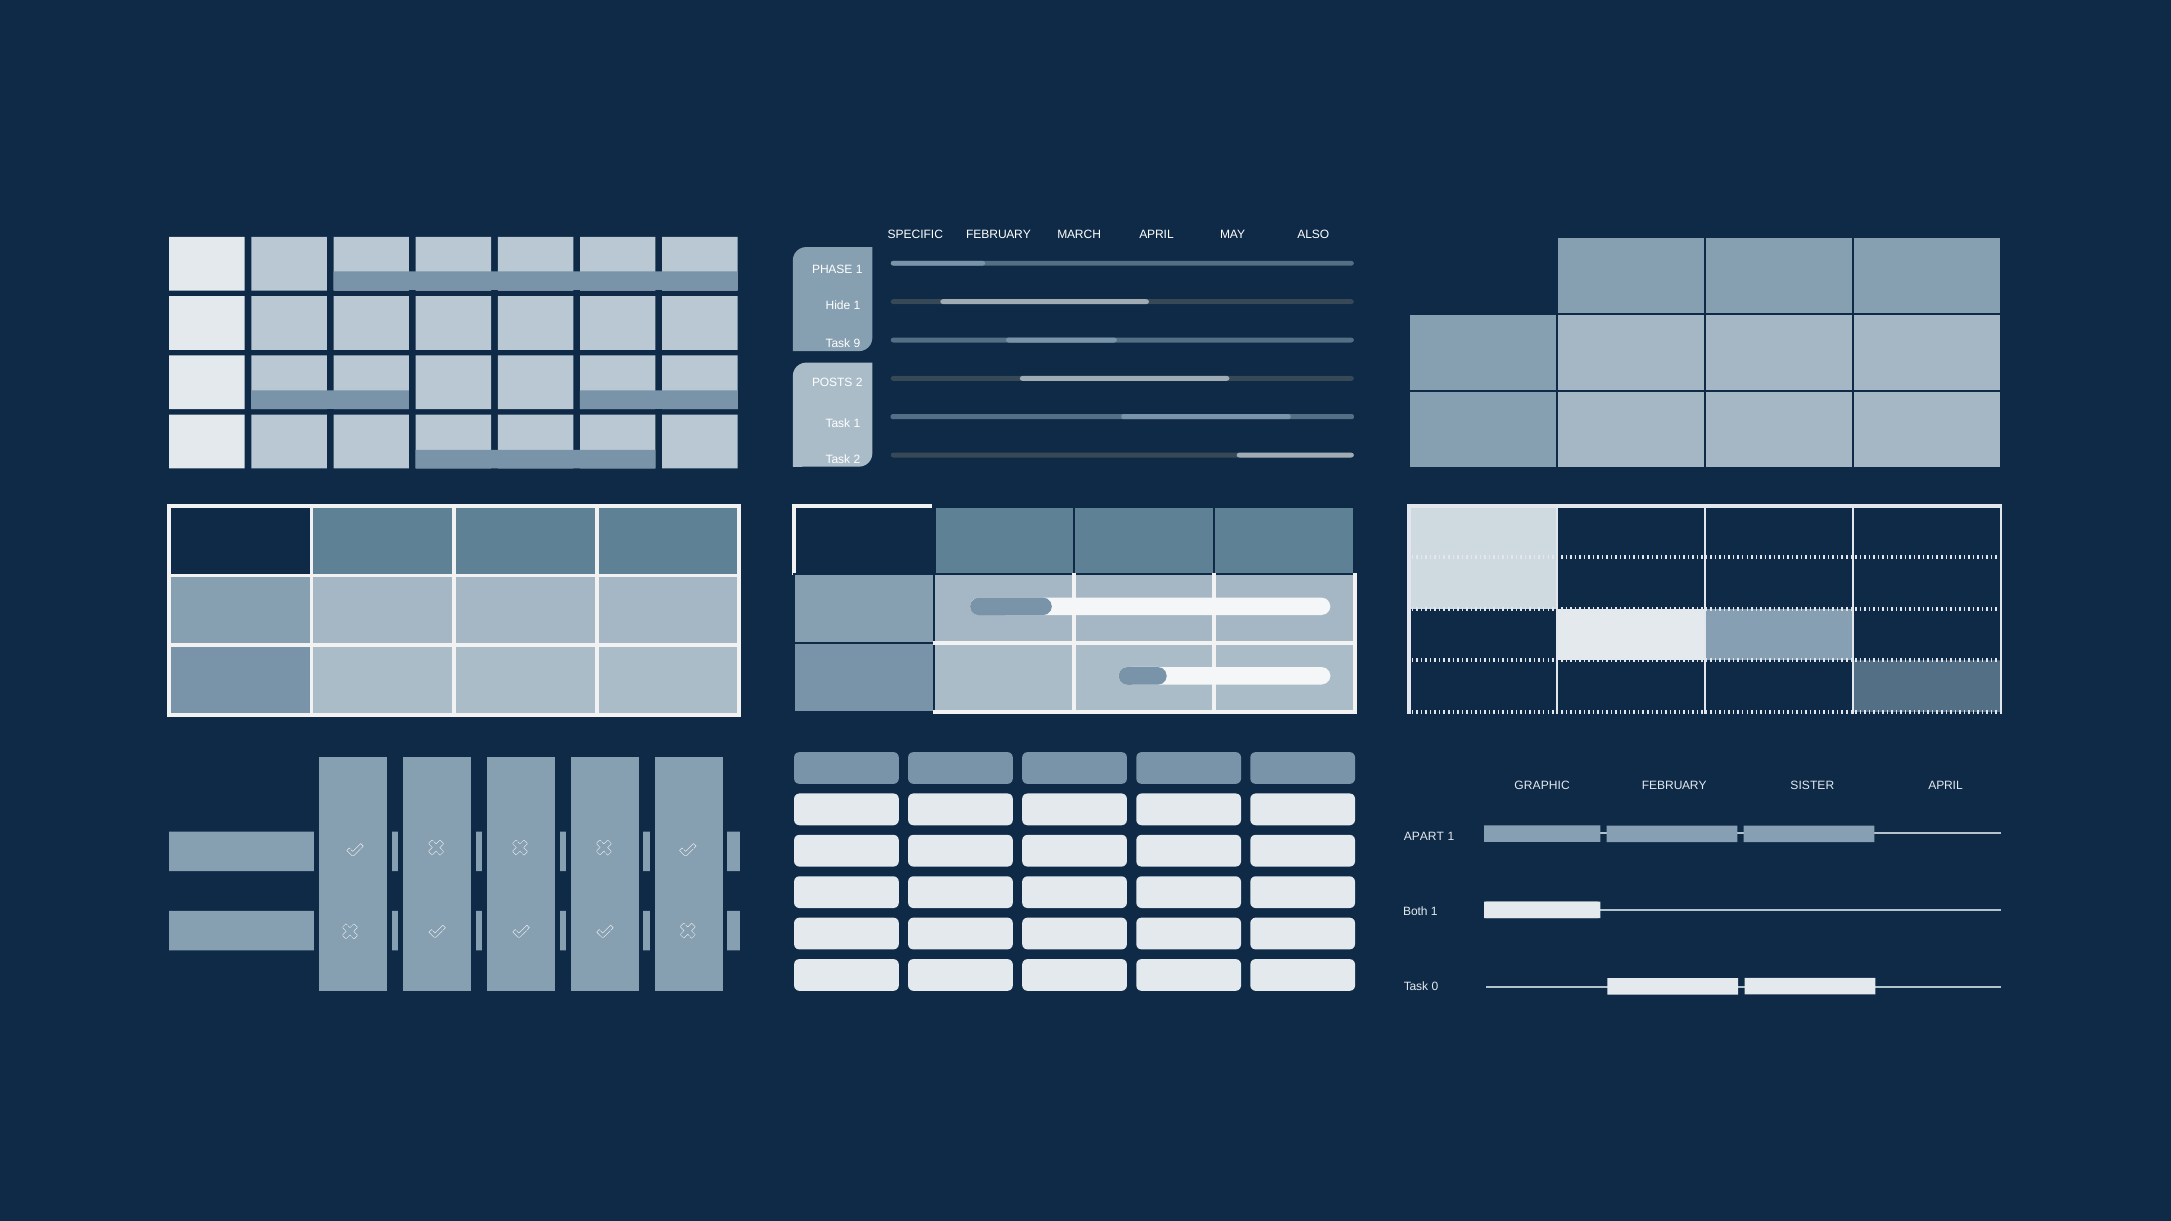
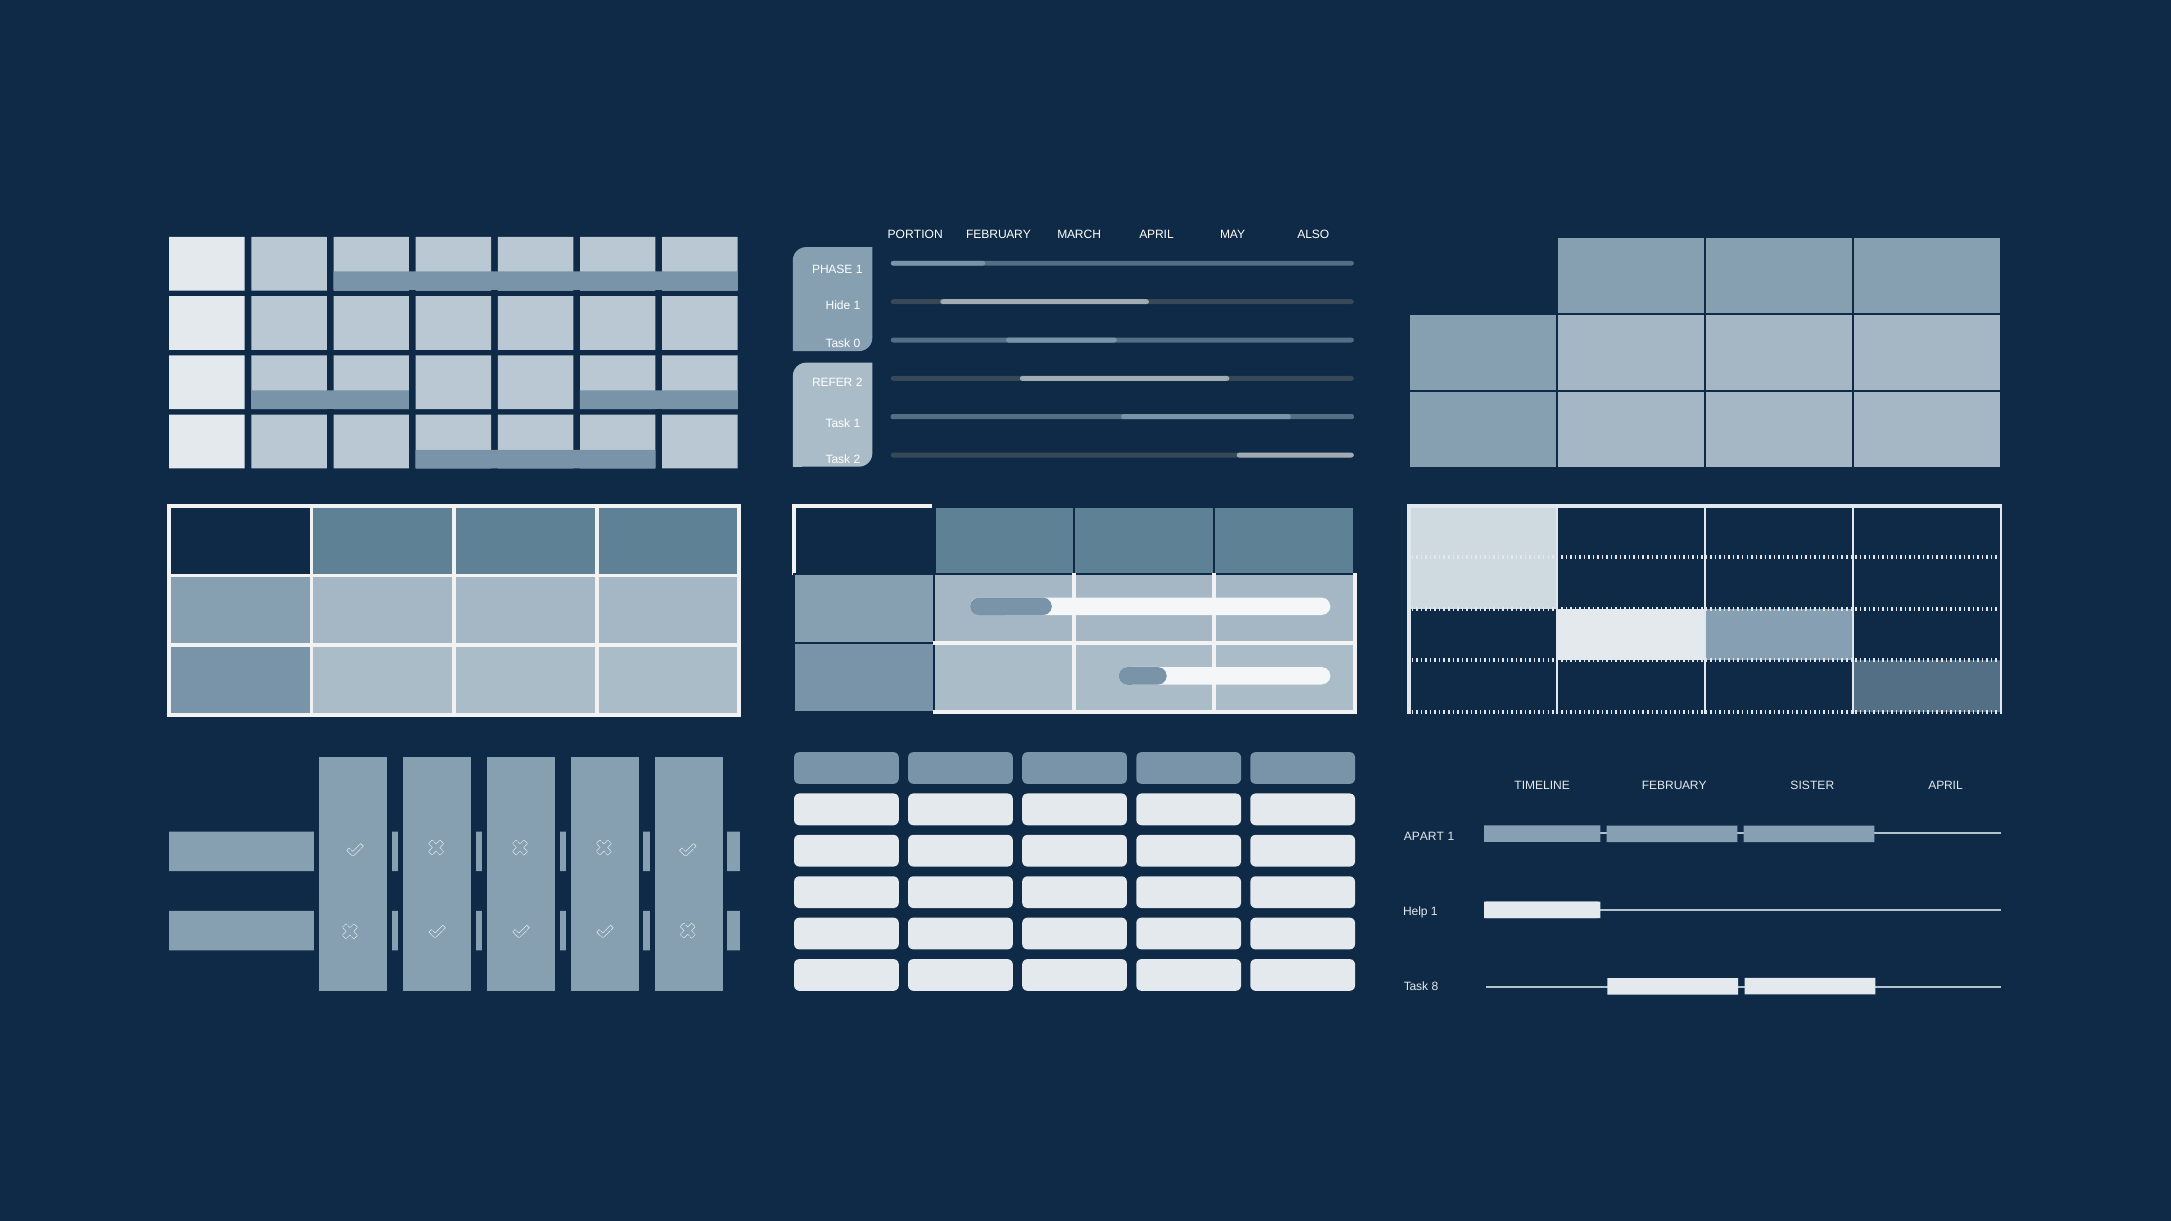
SPECIFIC: SPECIFIC -> PORTION
9: 9 -> 0
POSTS: POSTS -> REFER
GRAPHIC: GRAPHIC -> TIMELINE
Both: Both -> Help
0: 0 -> 8
